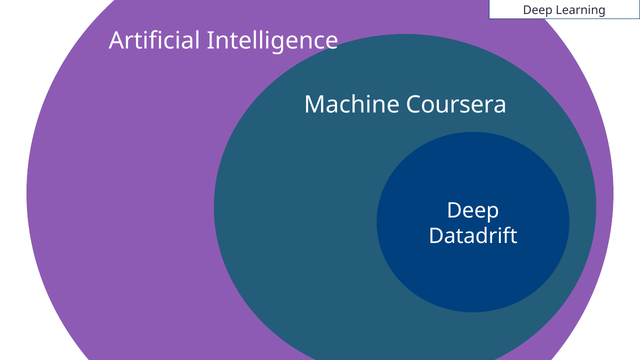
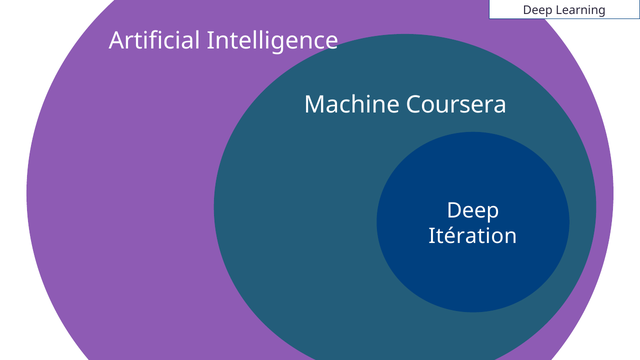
Datadrift: Datadrift -> Itération
